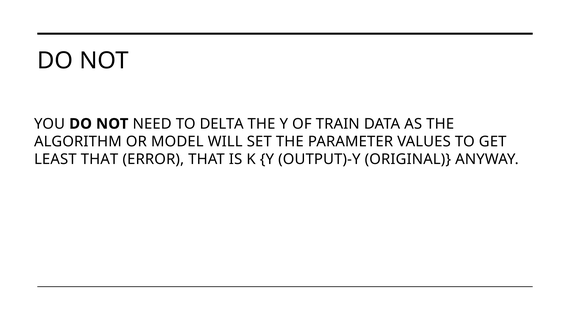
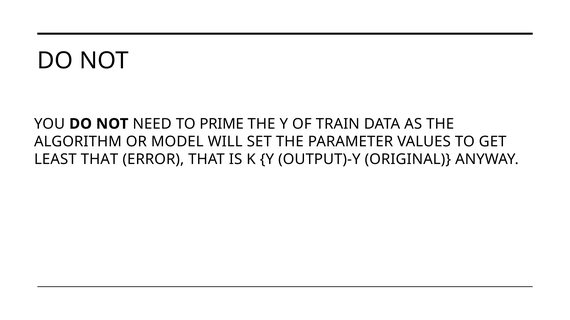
DELTA: DELTA -> PRIME
